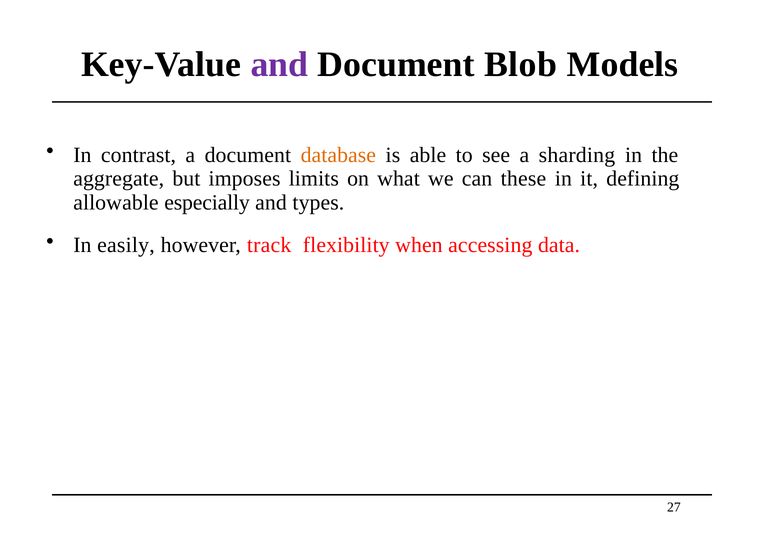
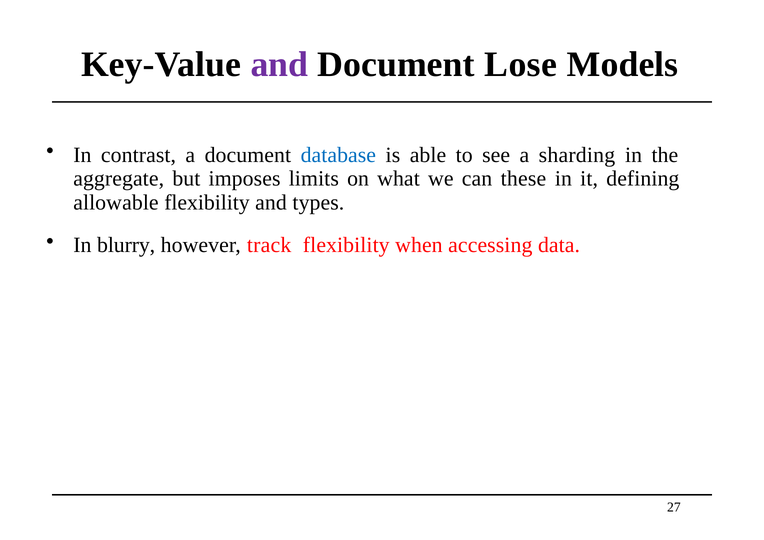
Blob: Blob -> Lose
database colour: orange -> blue
allowable especially: especially -> flexibility
easily: easily -> blurry
